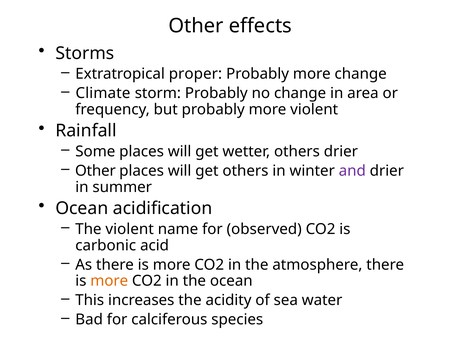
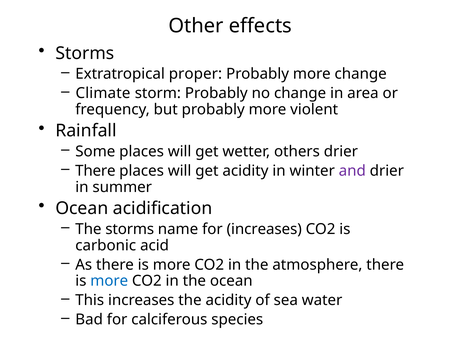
Other at (95, 171): Other -> There
get others: others -> acidity
The violent: violent -> storms
for observed: observed -> increases
more at (109, 281) colour: orange -> blue
